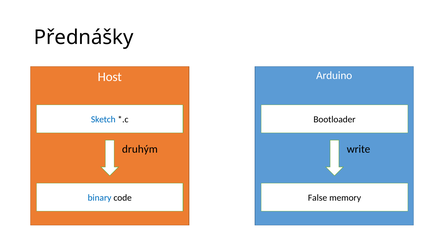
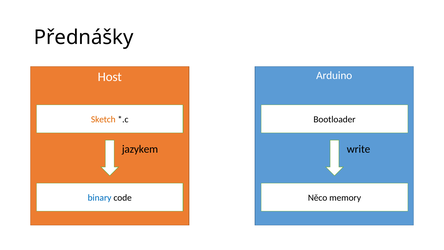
Sketch colour: blue -> orange
druhým: druhým -> jazykem
False: False -> Něco
